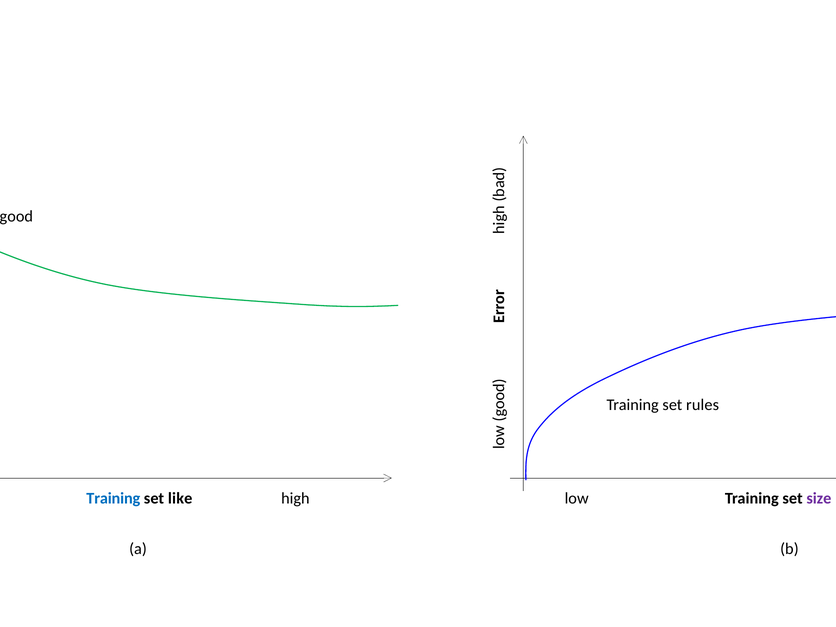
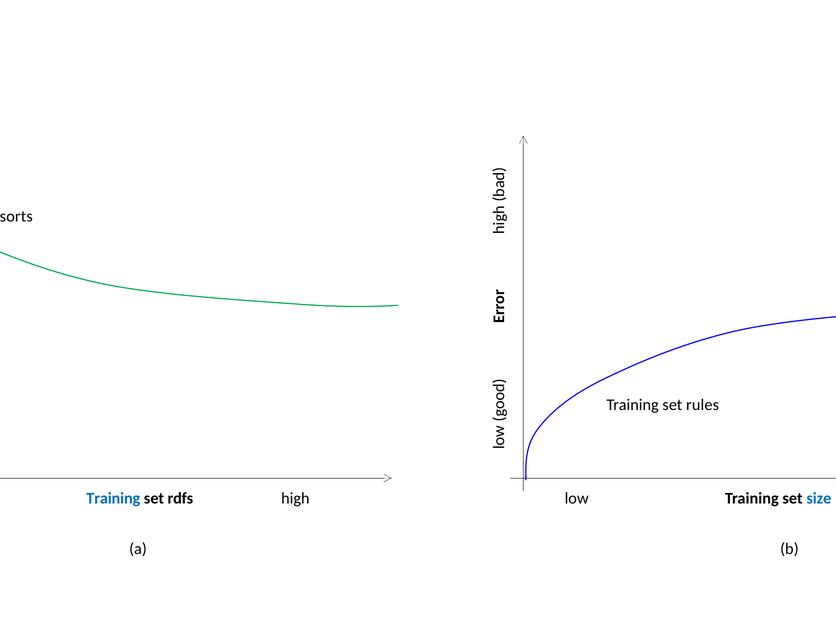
good: good -> sorts
like: like -> rdfs
size colour: purple -> blue
